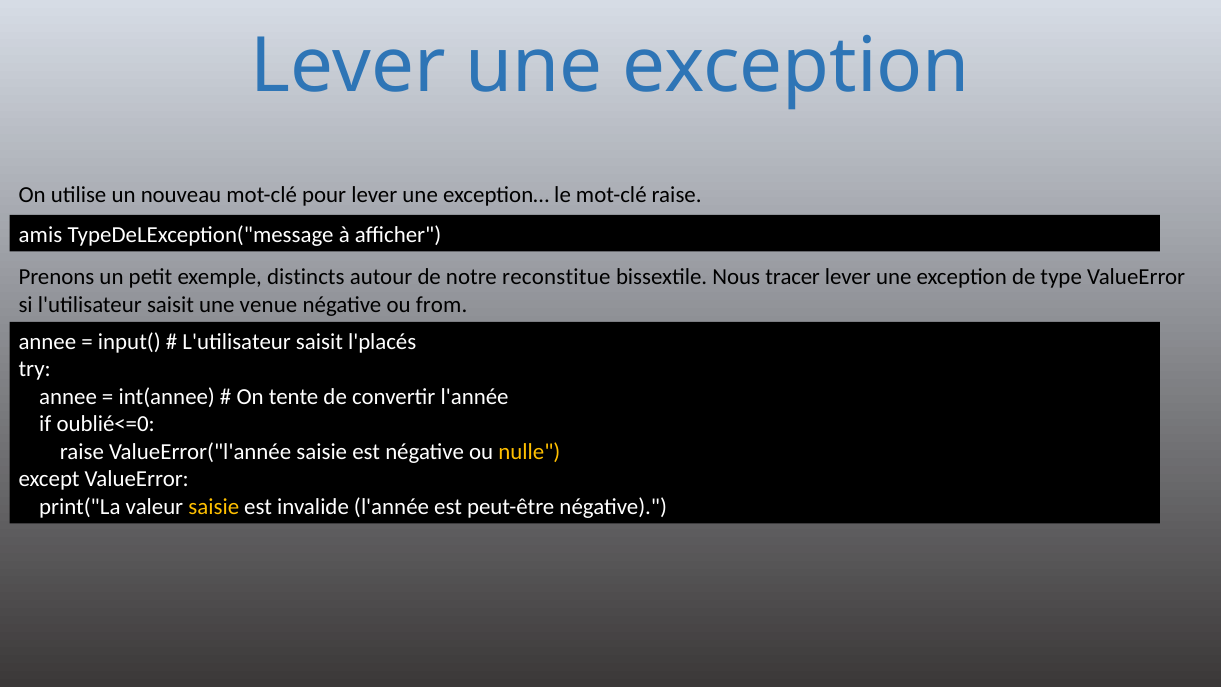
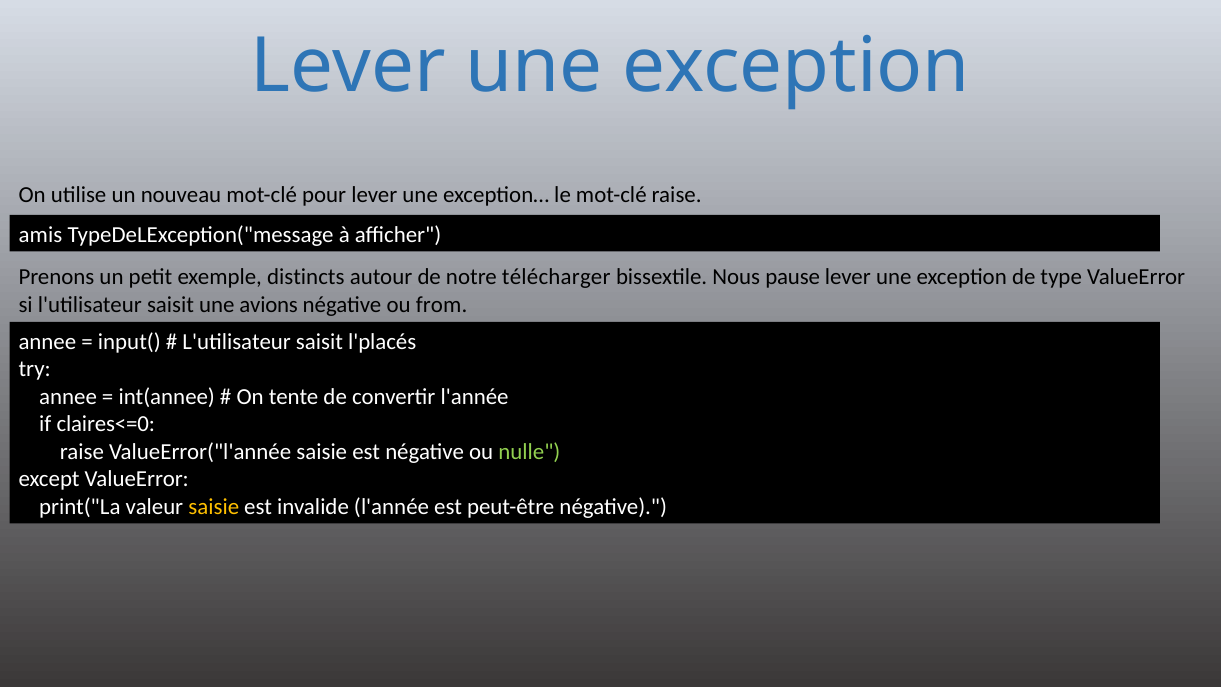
reconstitue: reconstitue -> télécharger
tracer: tracer -> pause
venue: venue -> avions
oublié<=0: oublié<=0 -> claires<=0
nulle colour: yellow -> light green
